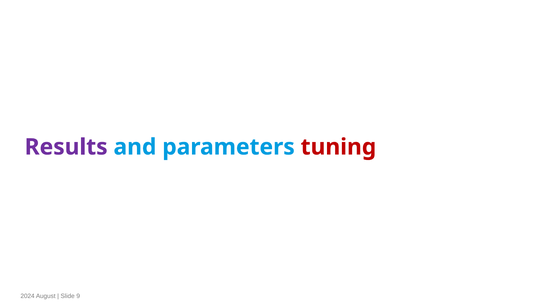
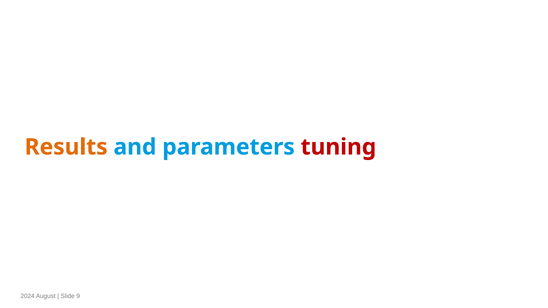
Results colour: purple -> orange
